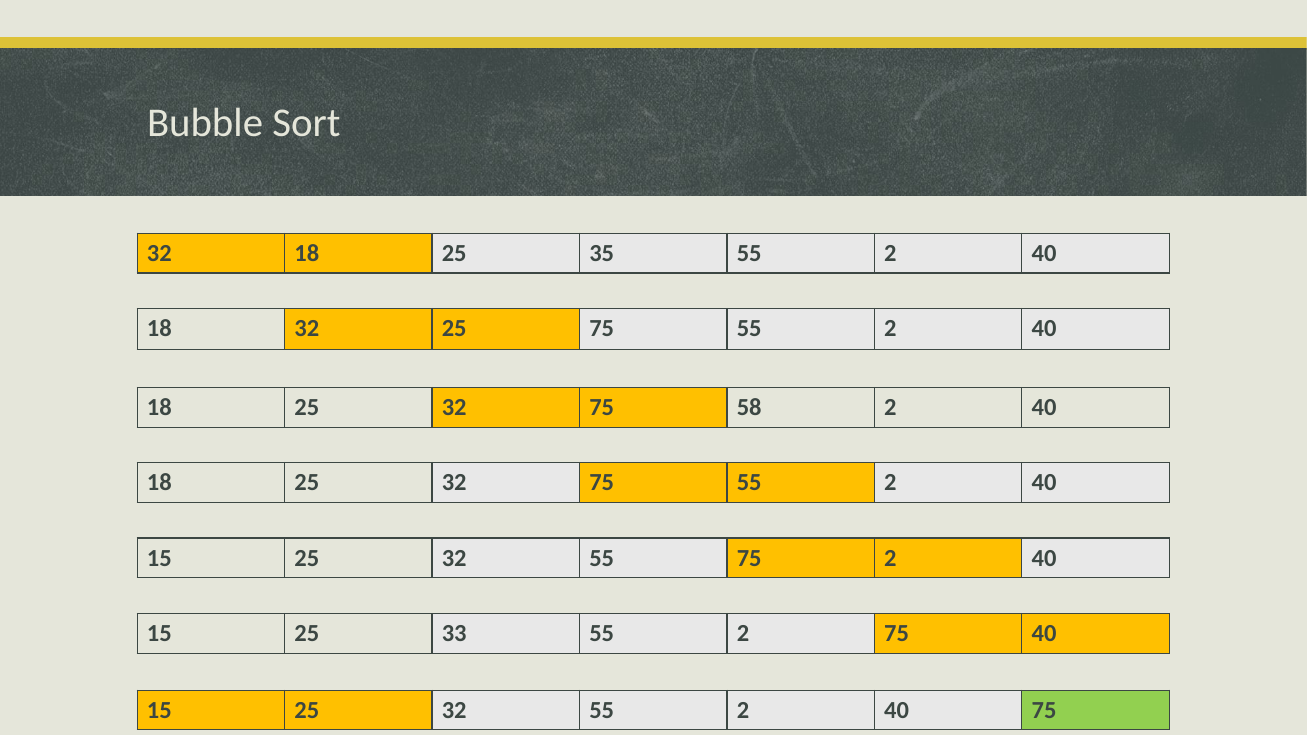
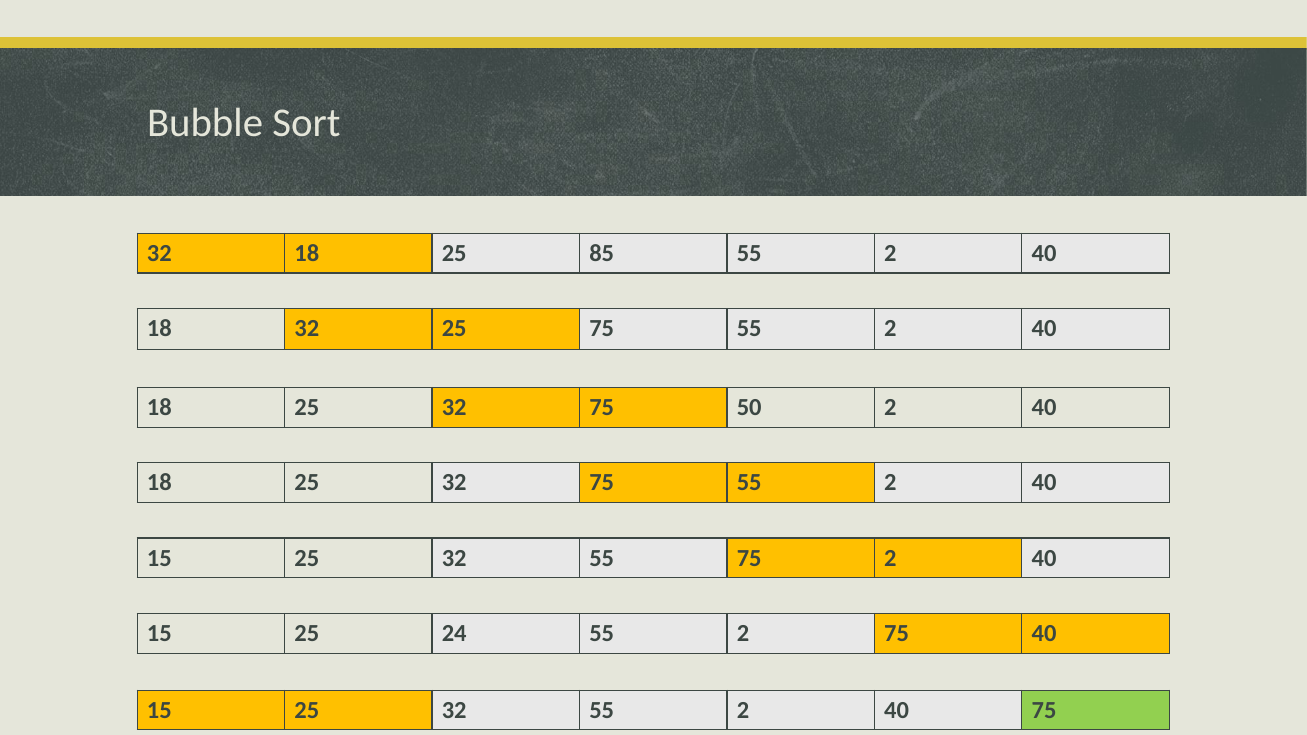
35: 35 -> 85
58: 58 -> 50
33: 33 -> 24
